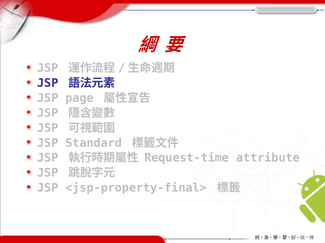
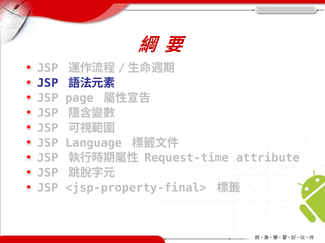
Standard: Standard -> Language
